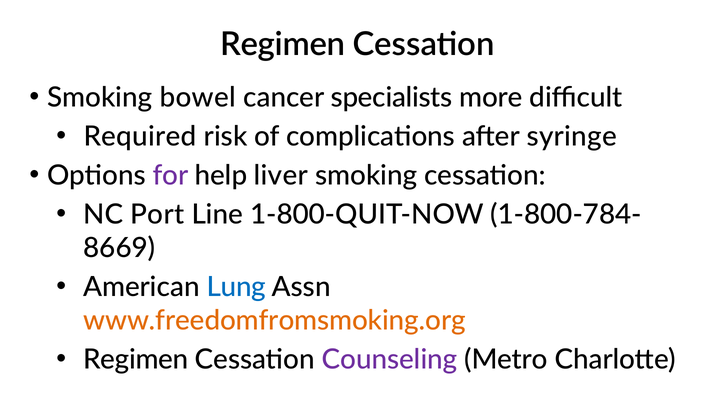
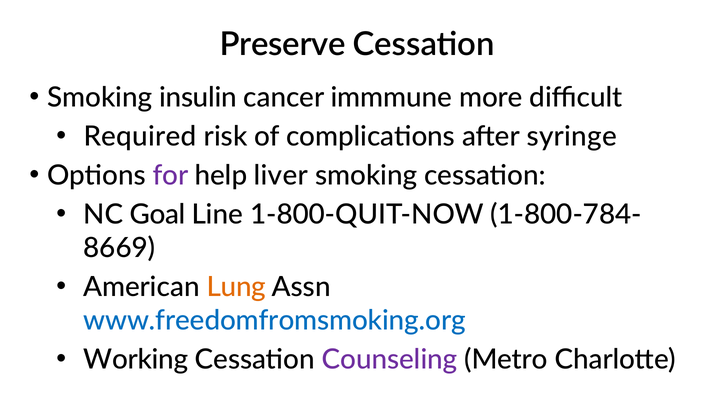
Regimen at (283, 44): Regimen -> Preserve
bowel: bowel -> insulin
specialists: specialists -> immmune
Port: Port -> Goal
Lung colour: blue -> orange
www.freedomfromsmoking.org colour: orange -> blue
Regimen at (136, 360): Regimen -> Working
